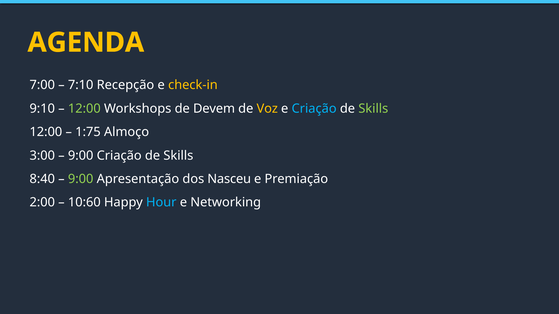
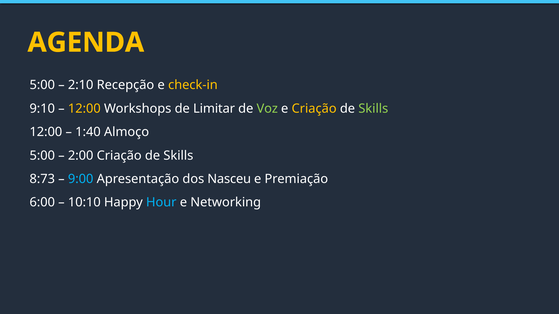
7:00 at (42, 85): 7:00 -> 5:00
7:10: 7:10 -> 2:10
12:00 at (84, 109) colour: light green -> yellow
Devem: Devem -> Limitar
Voz colour: yellow -> light green
Criação at (314, 109) colour: light blue -> yellow
1:75: 1:75 -> 1:40
3:00 at (42, 156): 3:00 -> 5:00
9:00 at (81, 156): 9:00 -> 2:00
8:40: 8:40 -> 8:73
9:00 at (81, 179) colour: light green -> light blue
2:00: 2:00 -> 6:00
10:60: 10:60 -> 10:10
